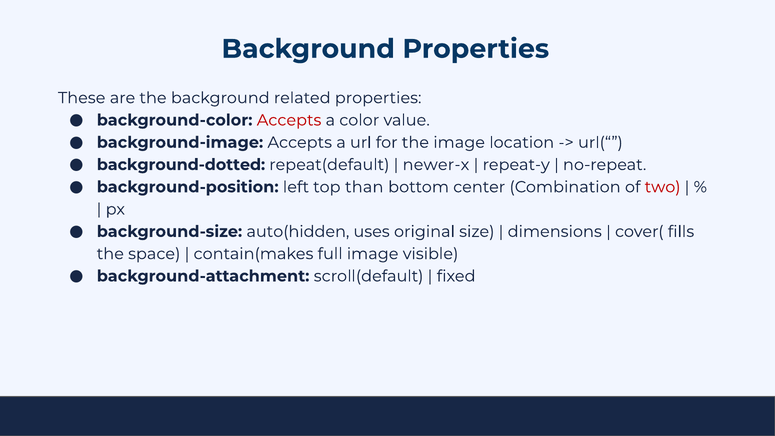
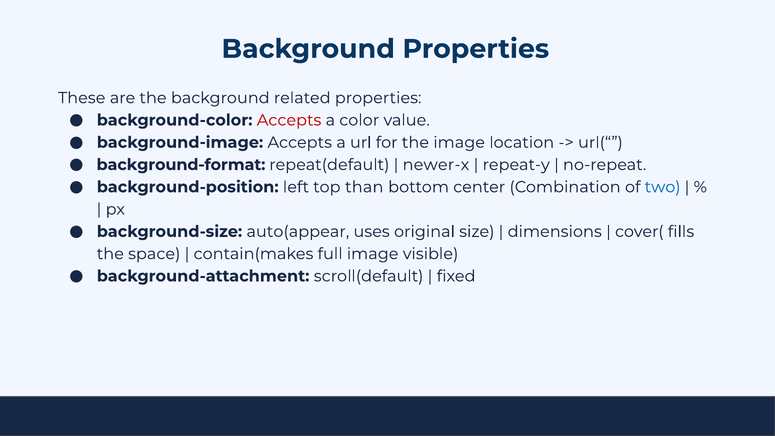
background-dotted: background-dotted -> background-format
two colour: red -> blue
auto(hidden: auto(hidden -> auto(appear
